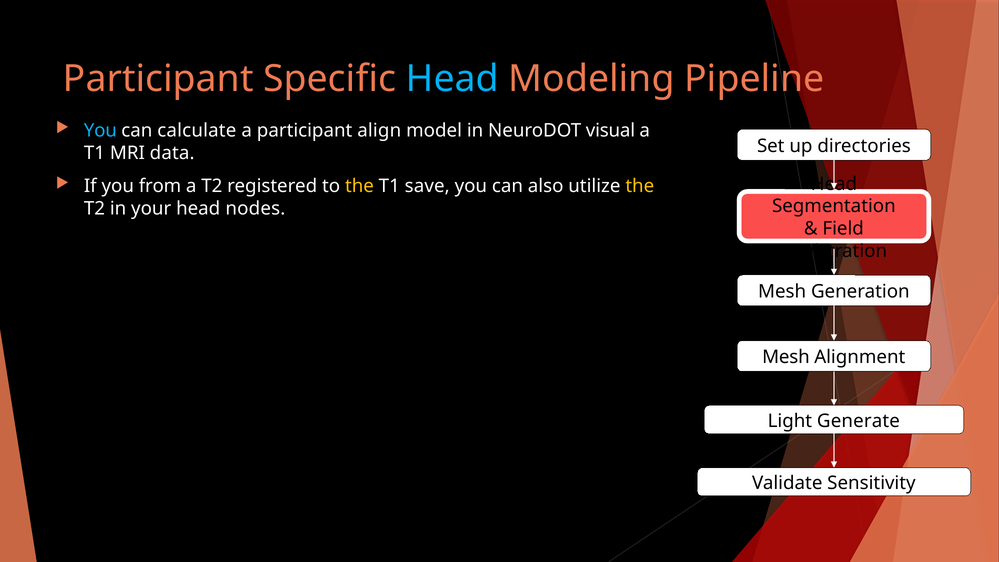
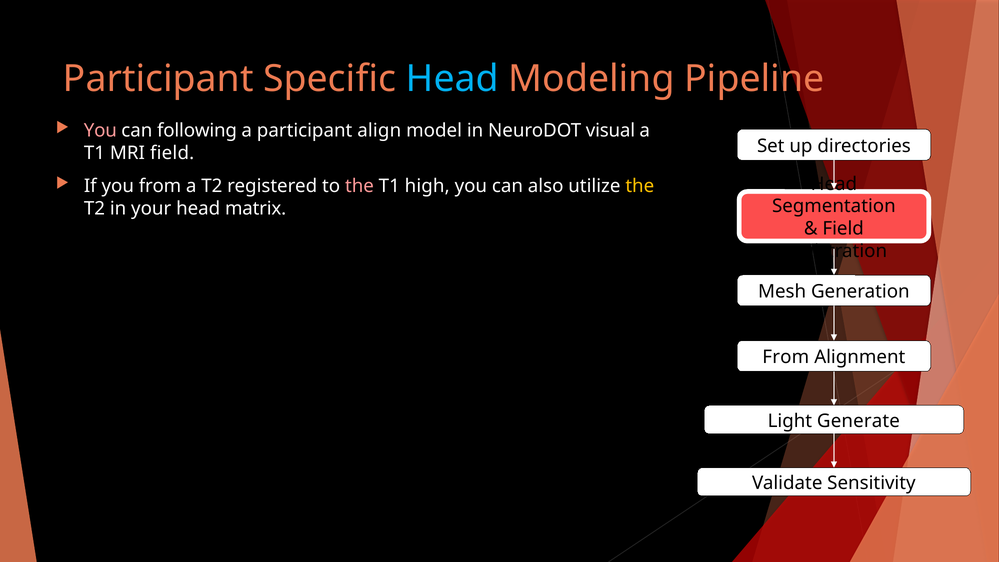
You at (100, 131) colour: light blue -> pink
calculate: calculate -> following
MRI data: data -> field
the at (359, 186) colour: yellow -> pink
save: save -> high
nodes: nodes -> matrix
Mesh at (786, 357): Mesh -> From
